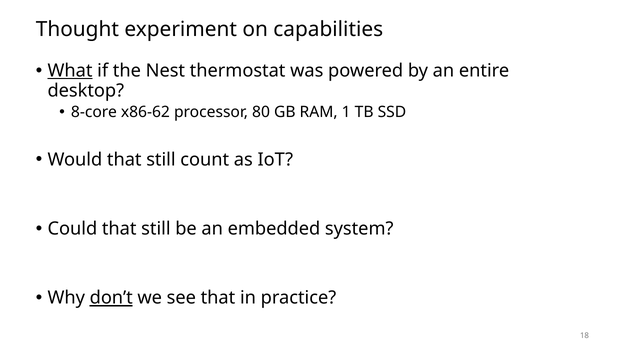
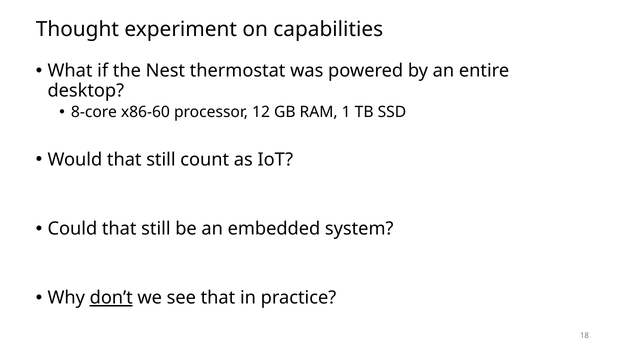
What underline: present -> none
x86-62: x86-62 -> x86-60
80: 80 -> 12
